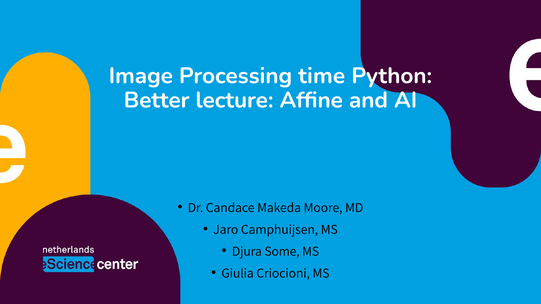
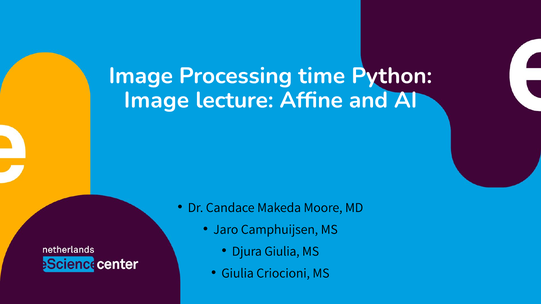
Better at (157, 100): Better -> Image
Djura Some: Some -> Giulia
